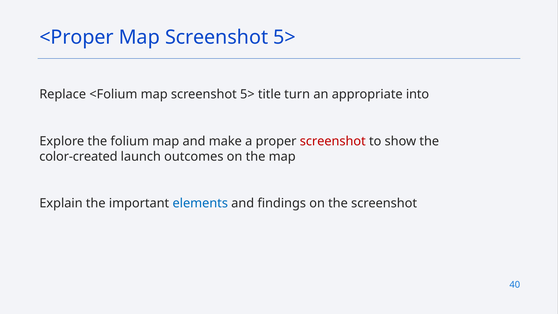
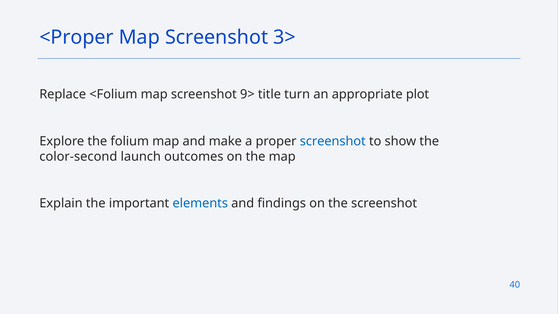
5> at (285, 37): 5> -> 3>
<Folium map screenshot 5>: 5> -> 9>
into: into -> plot
screenshot at (333, 141) colour: red -> blue
color-created: color-created -> color-second
